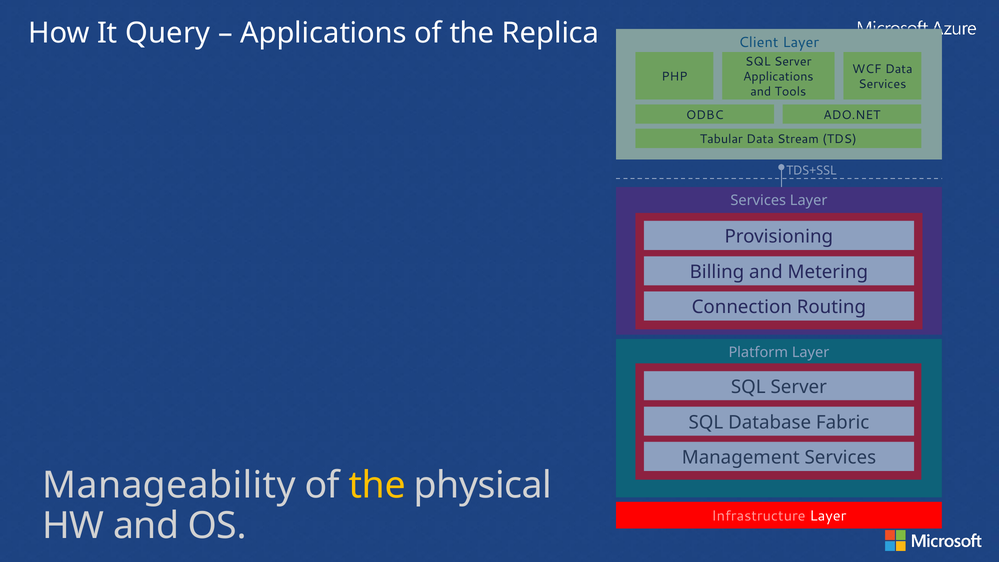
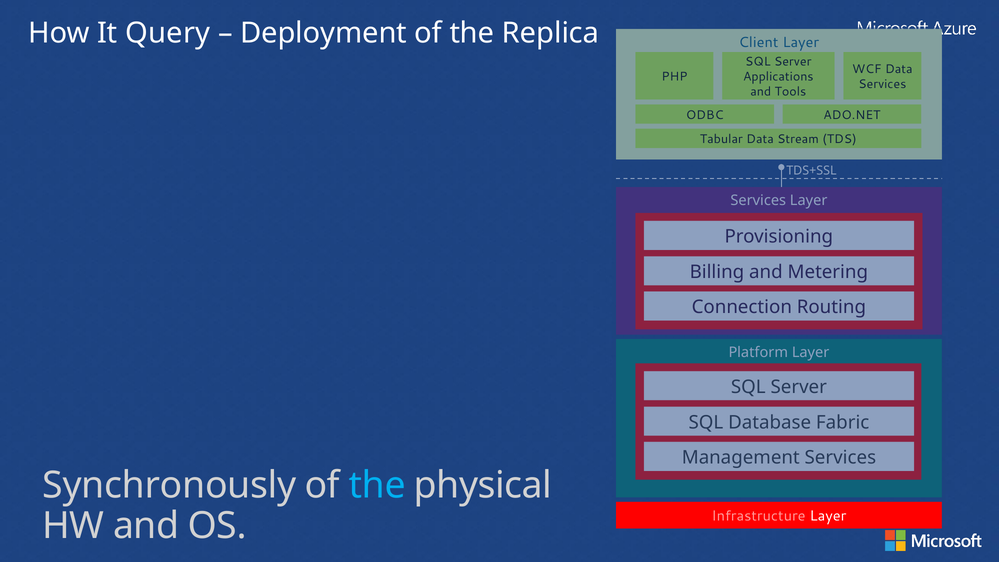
Applications at (324, 33): Applications -> Deployment
Manageability: Manageability -> Synchronously
the at (377, 485) colour: yellow -> light blue
